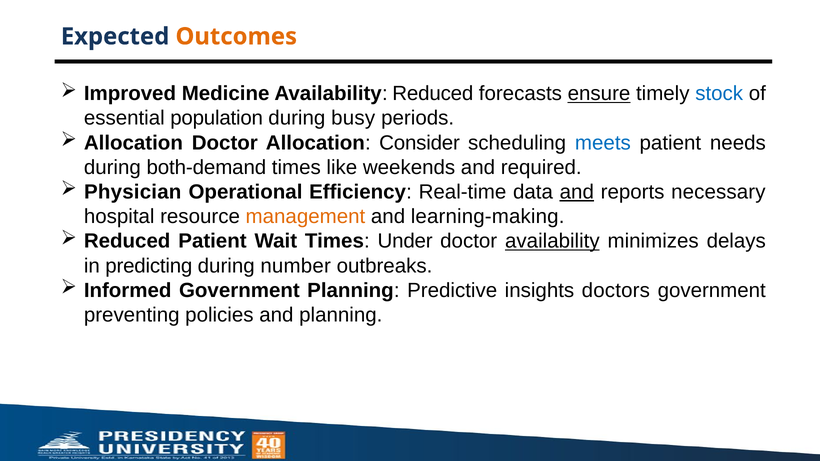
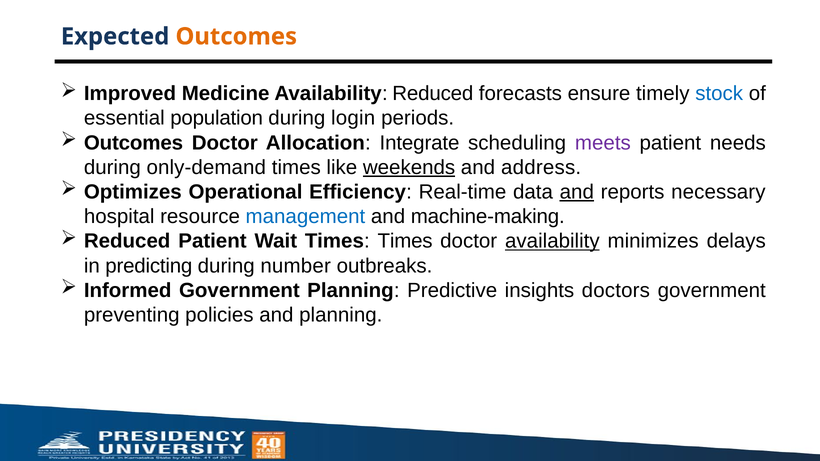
ensure underline: present -> none
busy: busy -> login
Allocation at (133, 143): Allocation -> Outcomes
Consider: Consider -> Integrate
meets colour: blue -> purple
both-demand: both-demand -> only-demand
weekends underline: none -> present
required: required -> address
Physician: Physician -> Optimizes
management colour: orange -> blue
learning-making: learning-making -> machine-making
Times Under: Under -> Times
